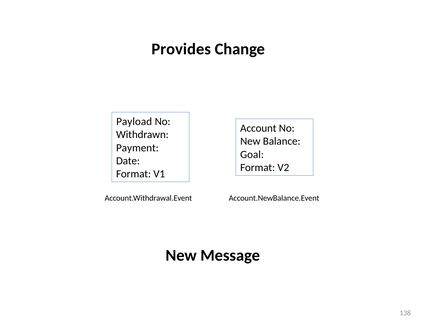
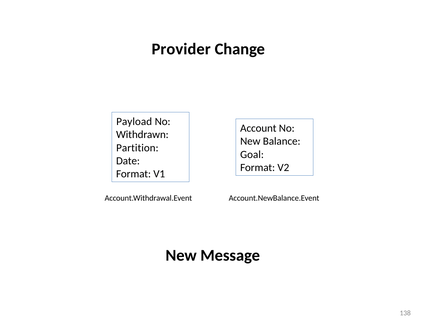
Provides: Provides -> Provider
Payment: Payment -> Partition
